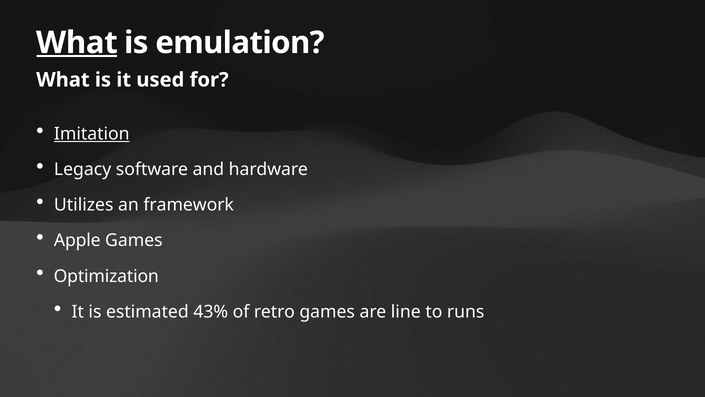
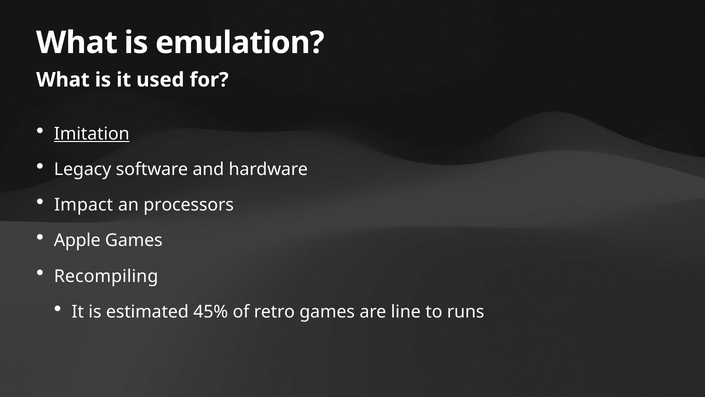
What at (77, 43) underline: present -> none
Utilizes: Utilizes -> Impact
framework: framework -> processors
Optimization: Optimization -> Recompiling
43%: 43% -> 45%
